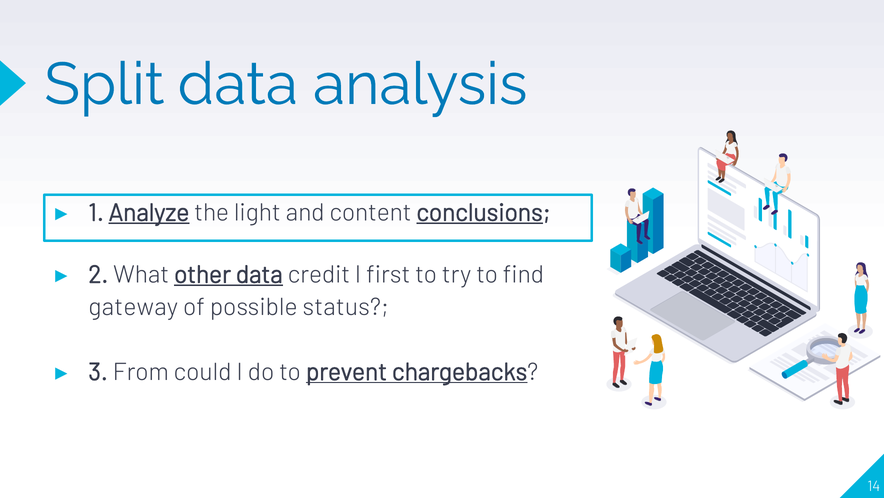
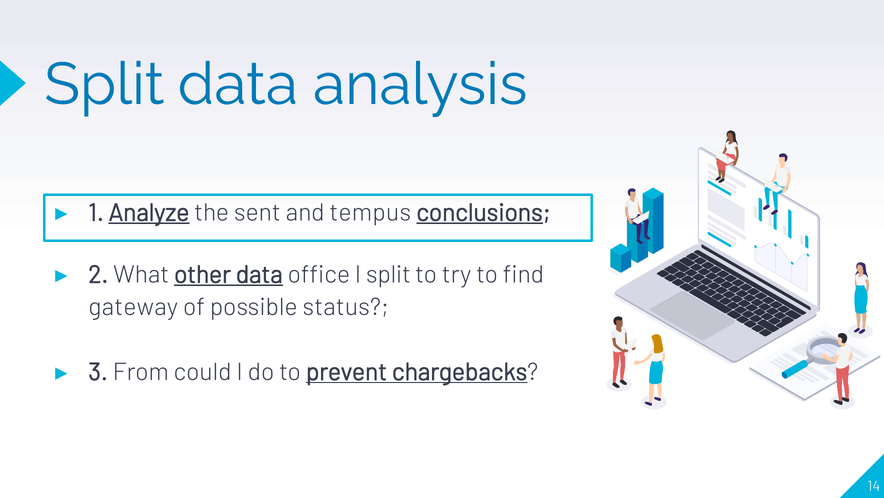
light: light -> sent
content: content -> tempus
credit: credit -> office
I first: first -> split
